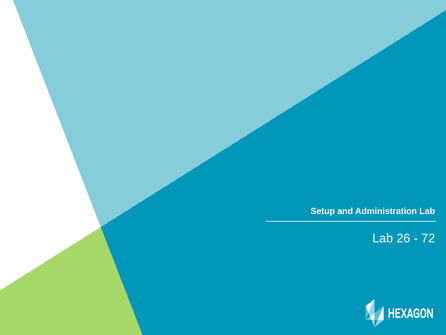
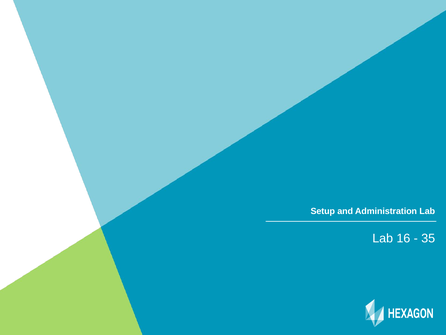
26: 26 -> 16
72: 72 -> 35
